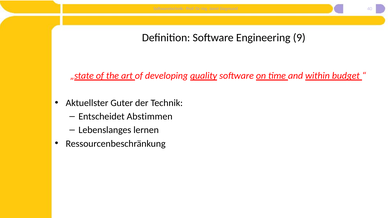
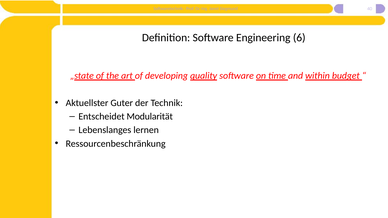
9: 9 -> 6
Abstimmen: Abstimmen -> Modularität
